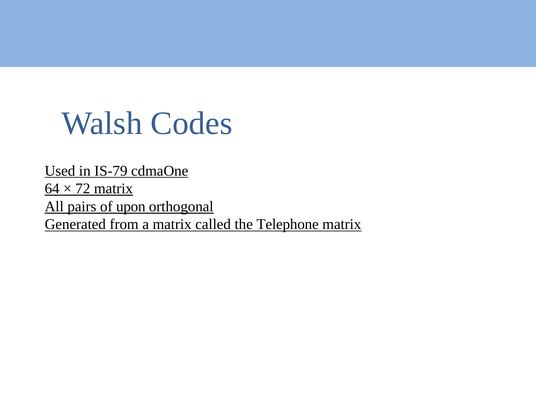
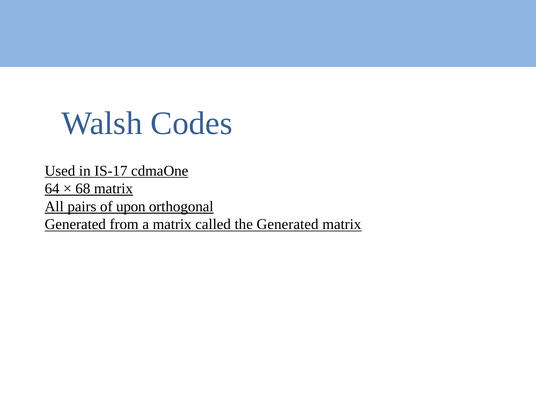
IS-79: IS-79 -> IS-17
72: 72 -> 68
the Telephone: Telephone -> Generated
